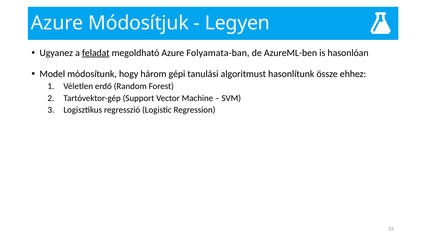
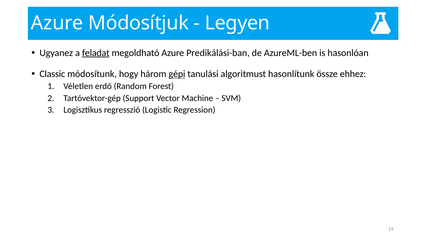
Folyamata-ban: Folyamata-ban -> Predikálási-ban
Model: Model -> Classic
gépi underline: none -> present
